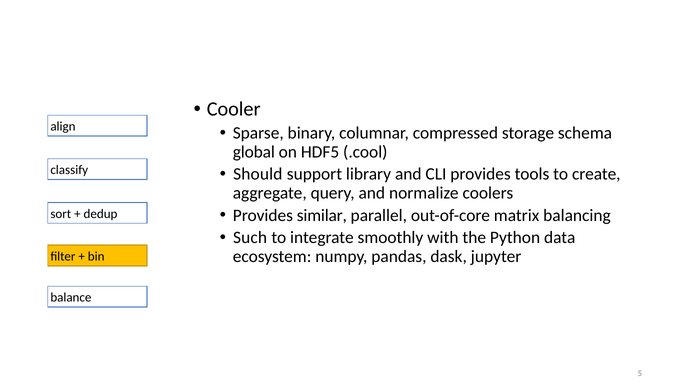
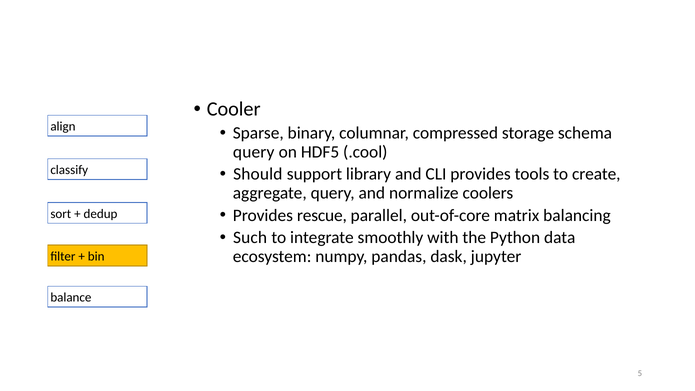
global at (254, 152): global -> query
similar: similar -> rescue
